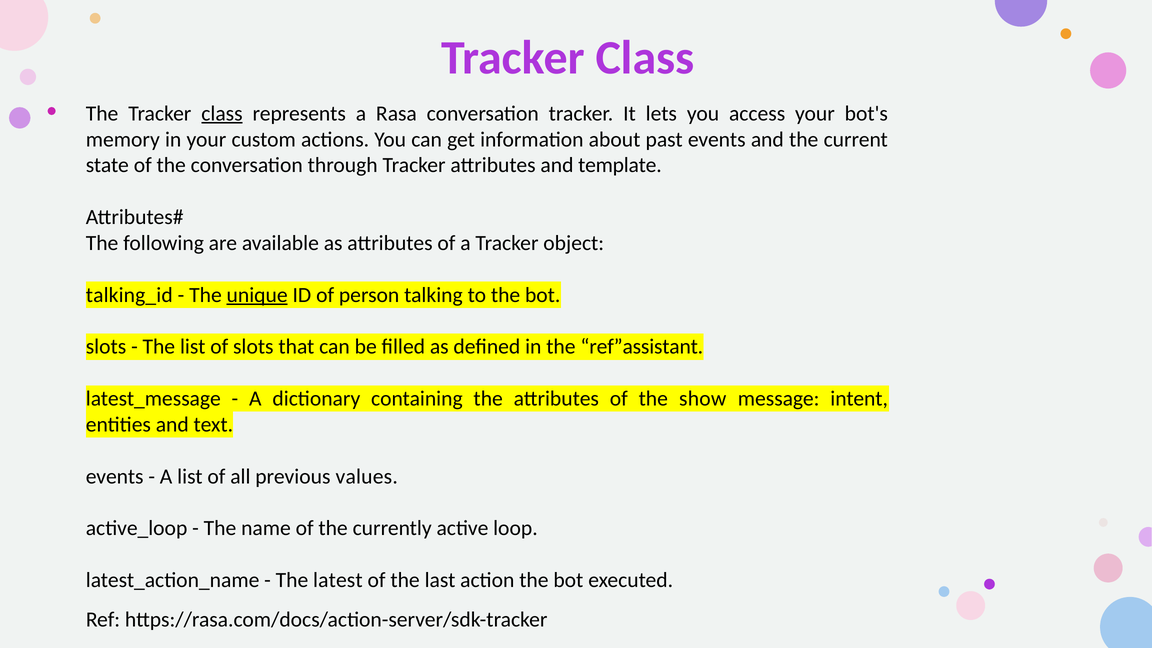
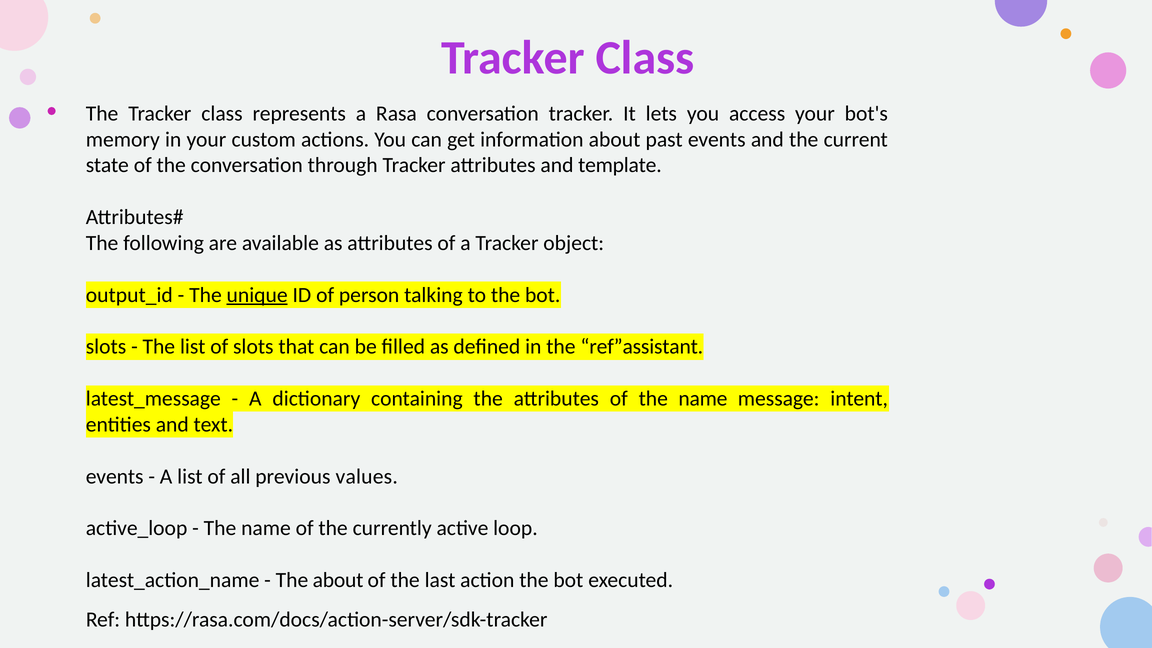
class at (222, 114) underline: present -> none
talking_id: talking_id -> output_id
of the show: show -> name
The latest: latest -> about
